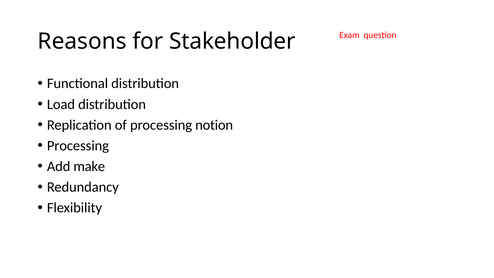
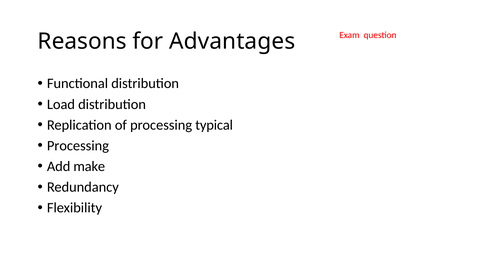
Stakeholder: Stakeholder -> Advantages
notion: notion -> typical
